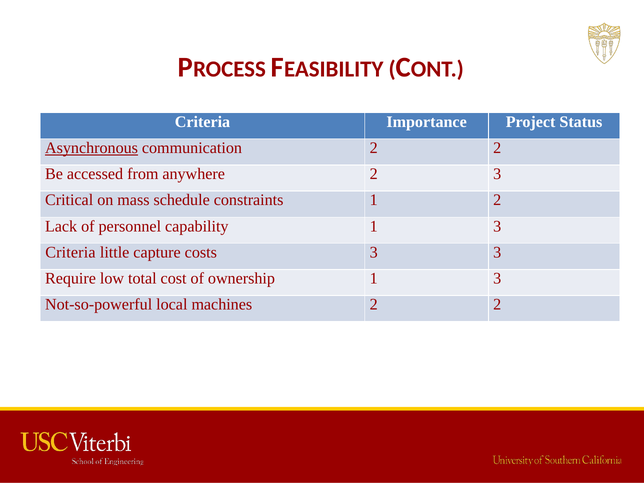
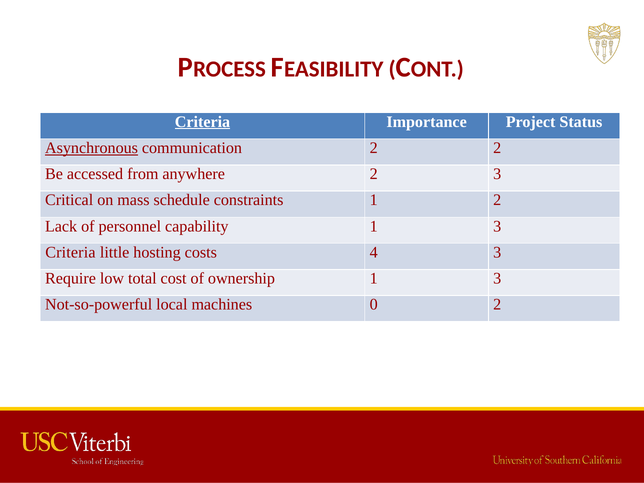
Criteria at (203, 122) underline: none -> present
capture: capture -> hosting
costs 3: 3 -> 4
machines 2: 2 -> 0
